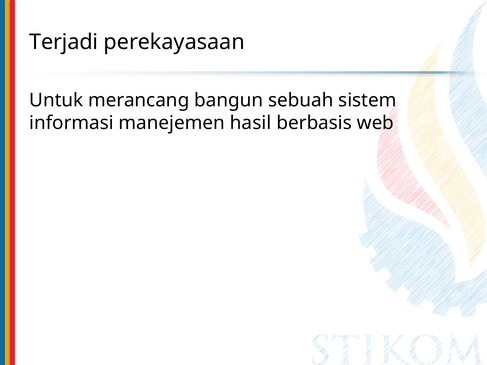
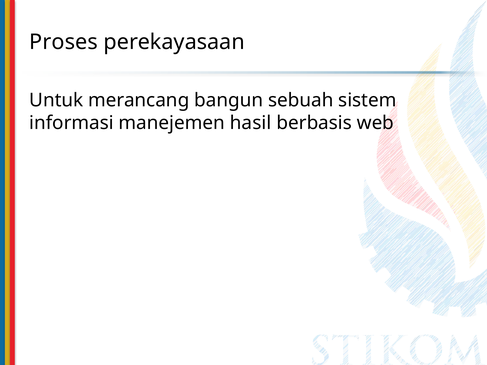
Terjadi: Terjadi -> Proses
